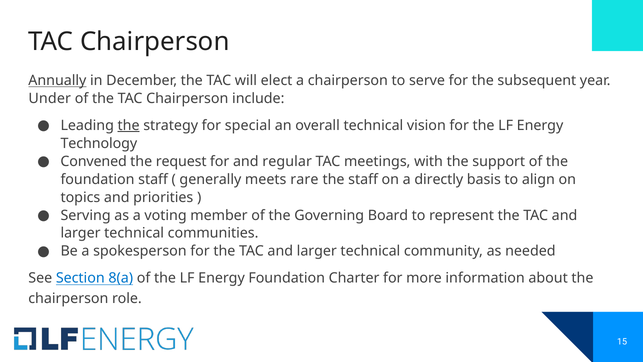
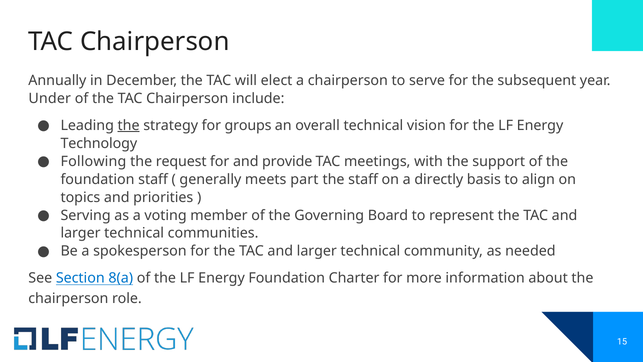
Annually underline: present -> none
special: special -> groups
Convened: Convened -> Following
regular: regular -> provide
rare: rare -> part
